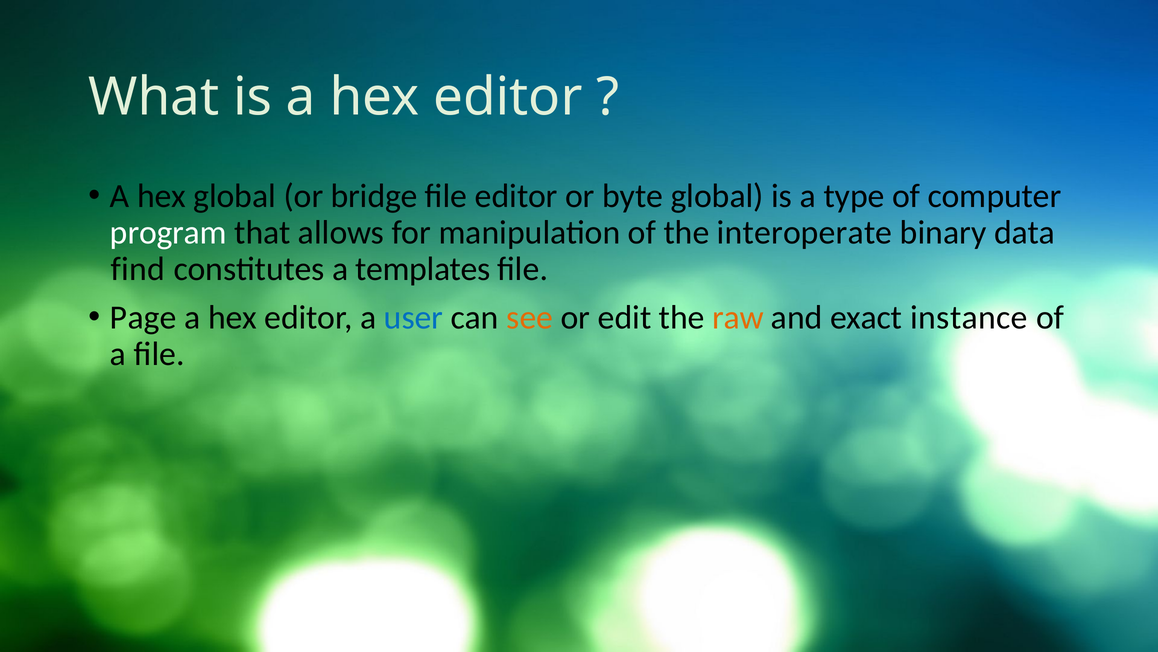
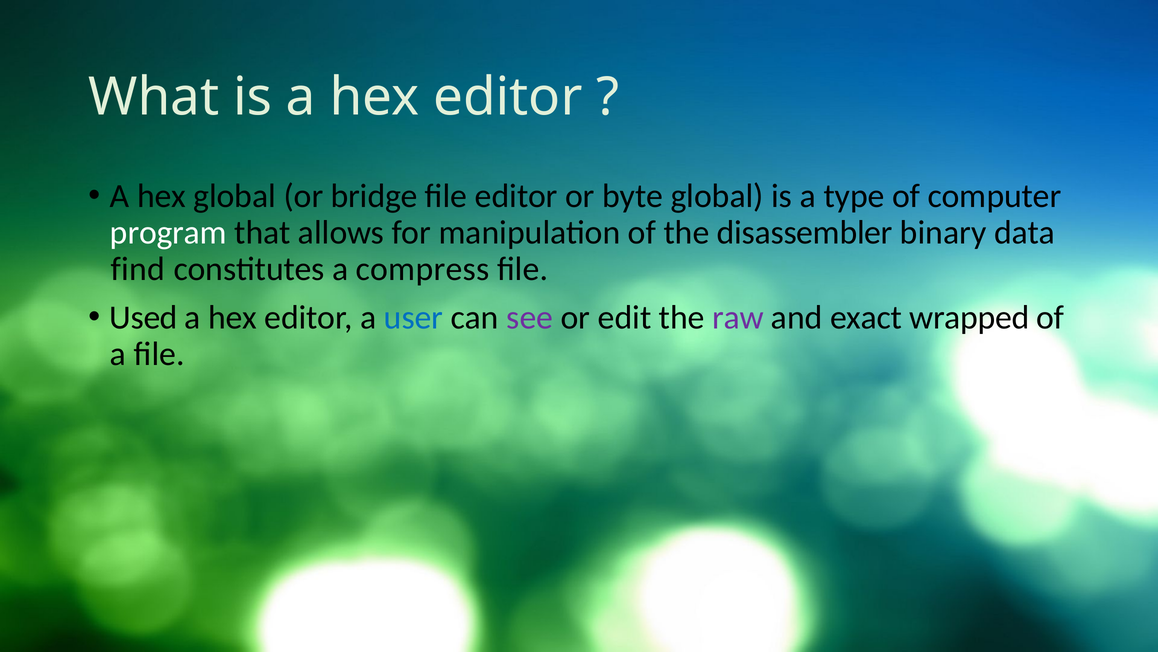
interoperate: interoperate -> disassembler
templates: templates -> compress
Page: Page -> Used
see colour: orange -> purple
raw colour: orange -> purple
instance: instance -> wrapped
